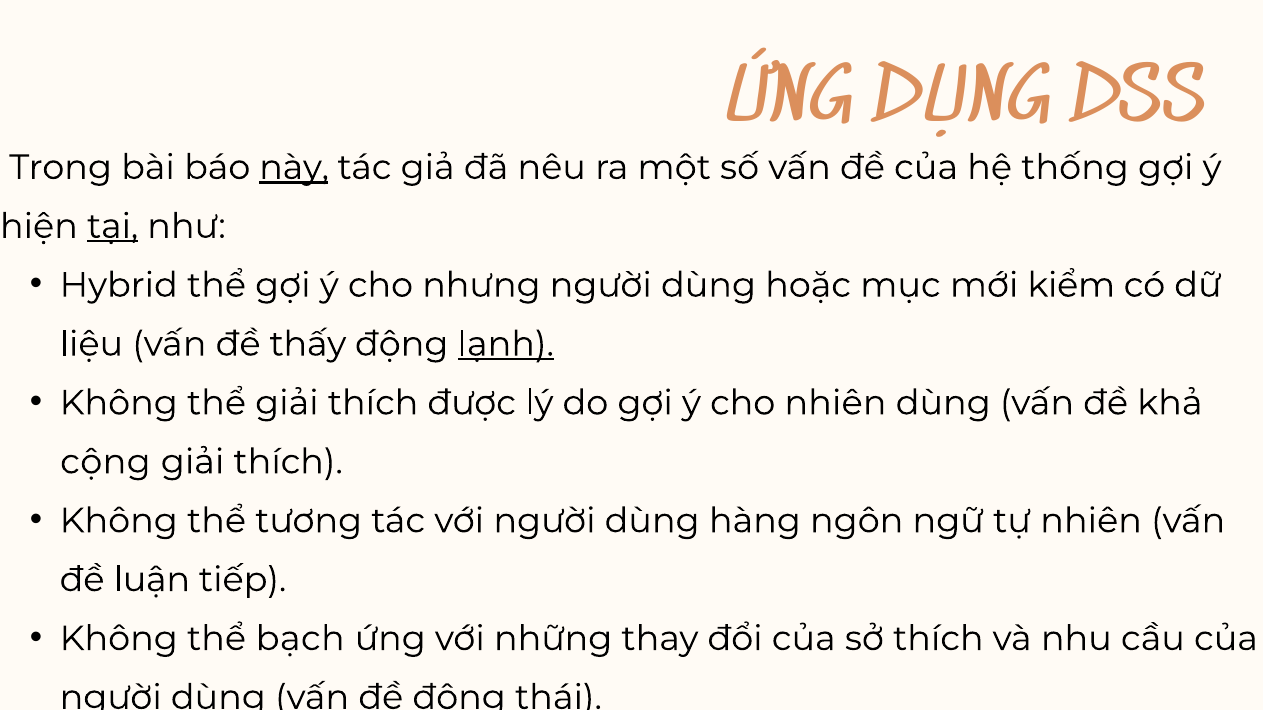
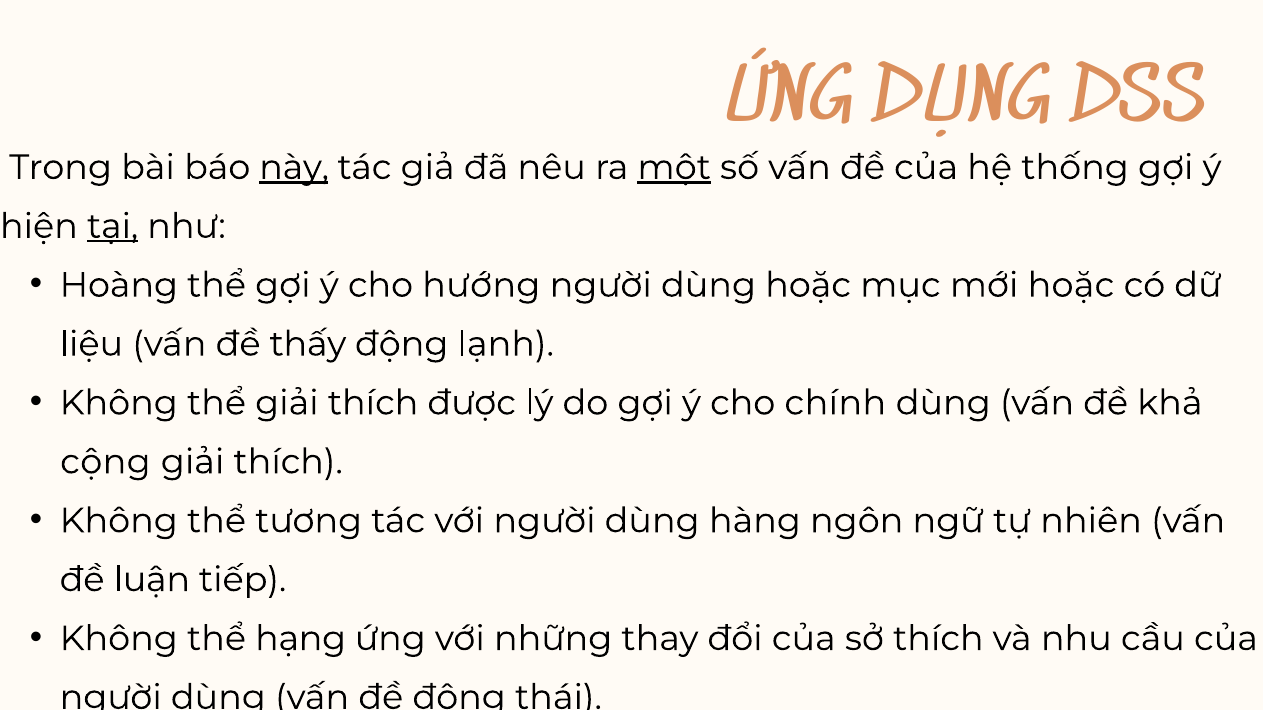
một underline: none -> present
Hybrid: Hybrid -> Hoàng
nhưng: nhưng -> hướng
mới kiểm: kiểm -> hoặc
lạnh underline: present -> none
cho nhiên: nhiên -> chính
bạch: bạch -> hạng
